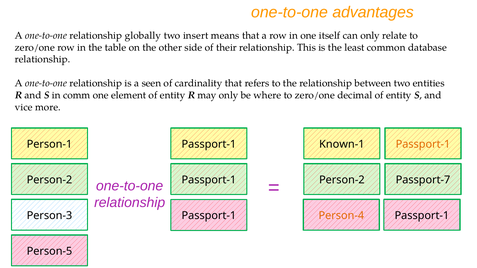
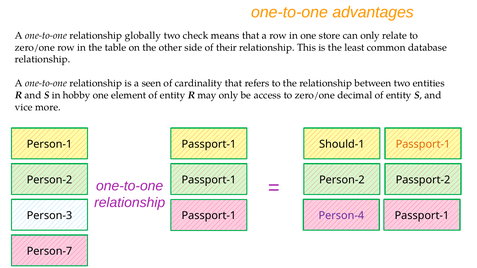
insert: insert -> check
itself: itself -> store
comm: comm -> hobby
where: where -> access
Known-1: Known-1 -> Should-1
Passport-7: Passport-7 -> Passport-2
Person-4 colour: orange -> purple
Person-5: Person-5 -> Person-7
